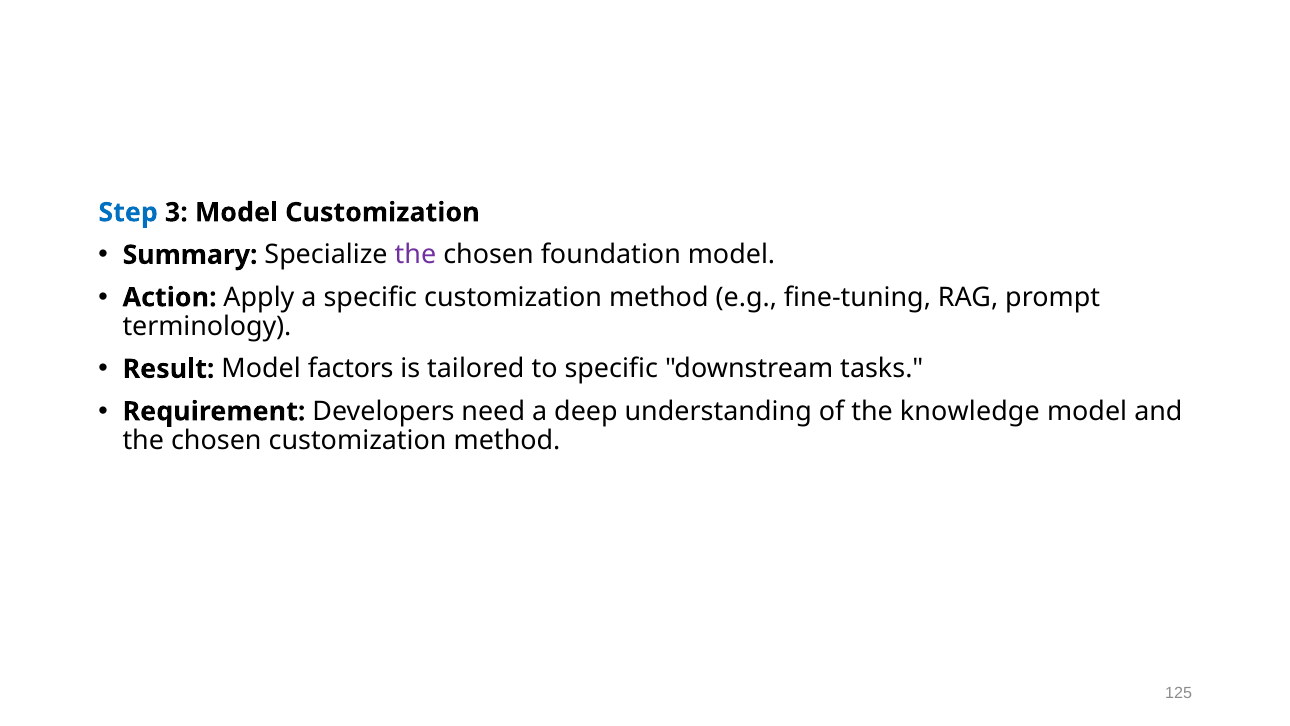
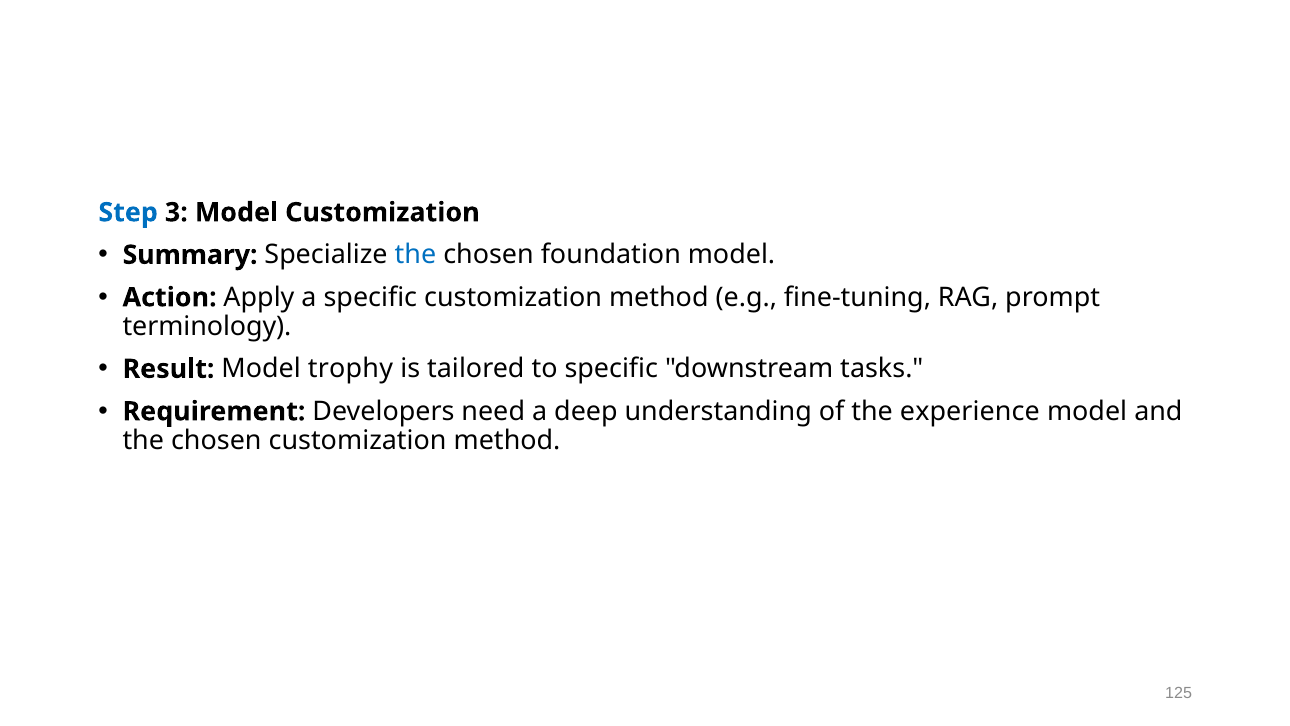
the at (415, 255) colour: purple -> blue
factors: factors -> trophy
knowledge: knowledge -> experience
